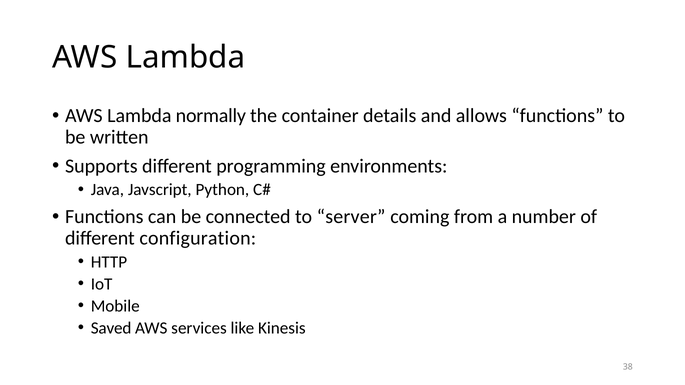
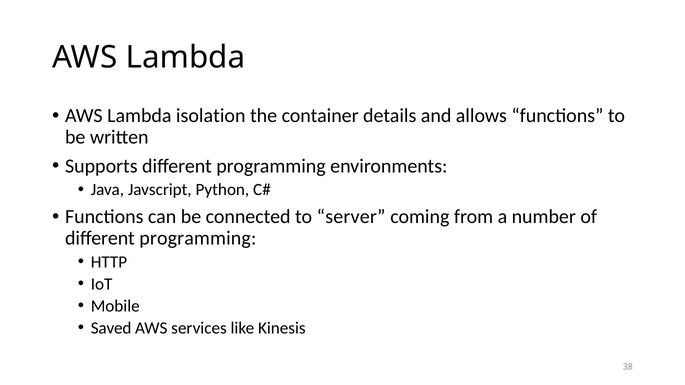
normally: normally -> isolation
configuration at (198, 238): configuration -> programming
